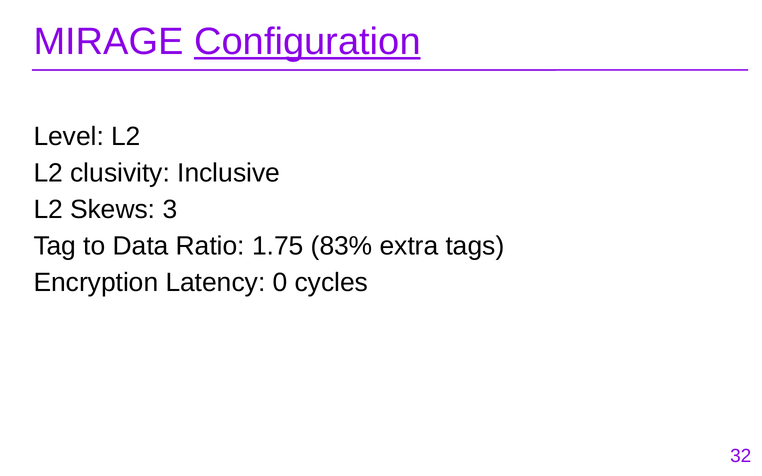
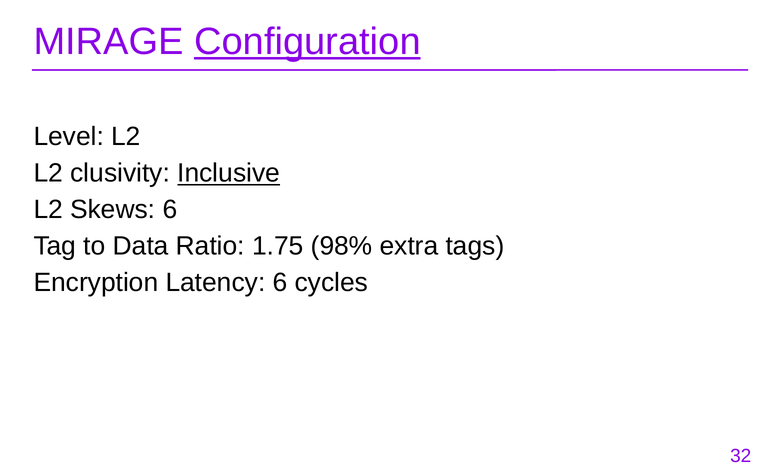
Inclusive underline: none -> present
Skews 3: 3 -> 6
83%: 83% -> 98%
Latency 0: 0 -> 6
